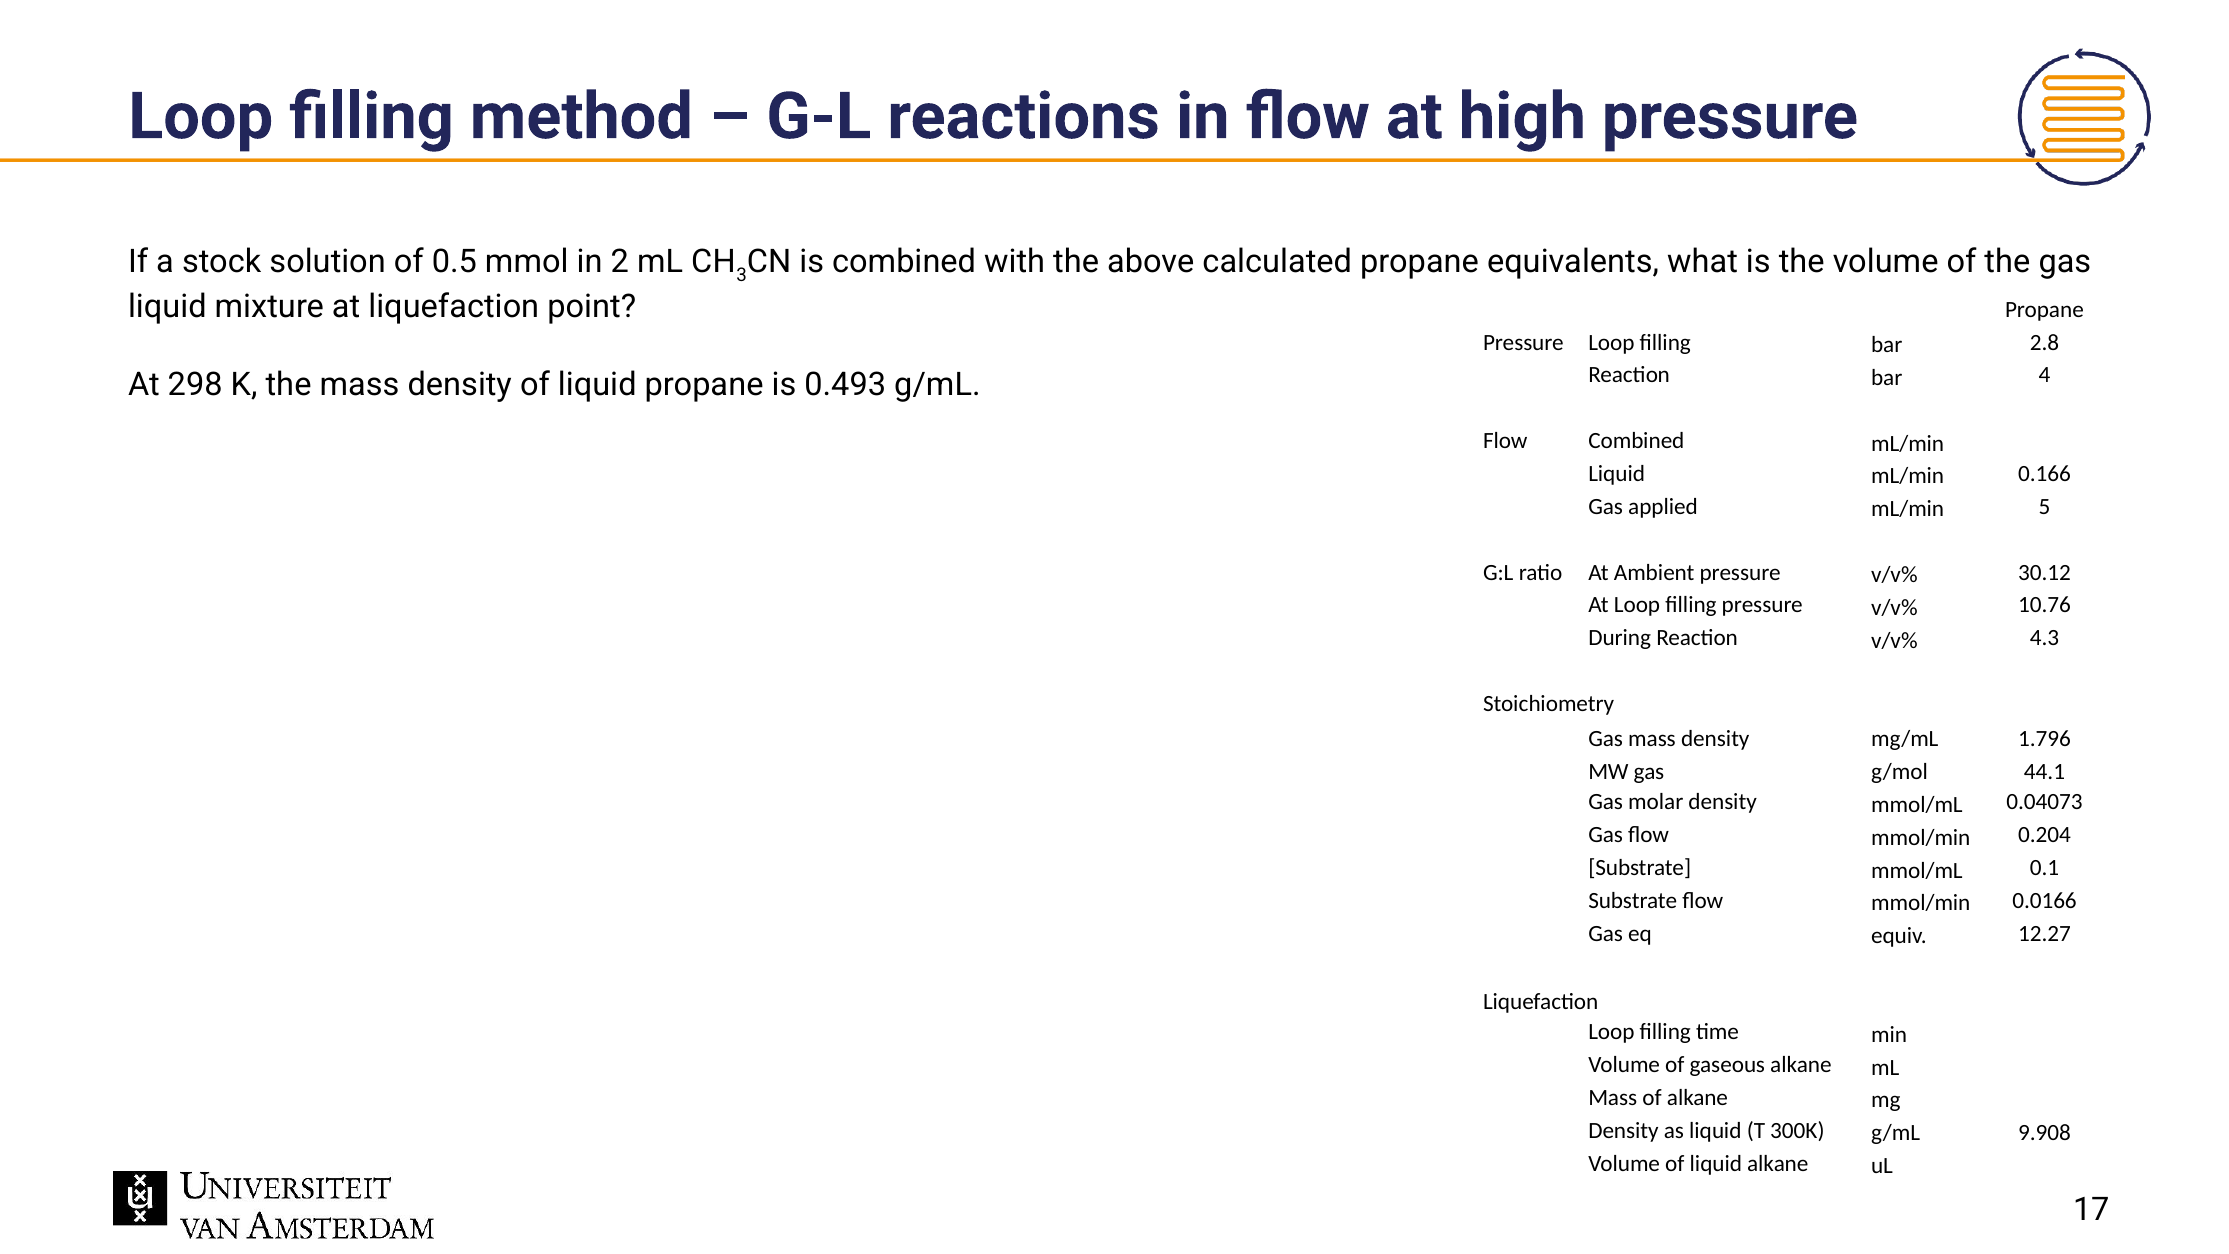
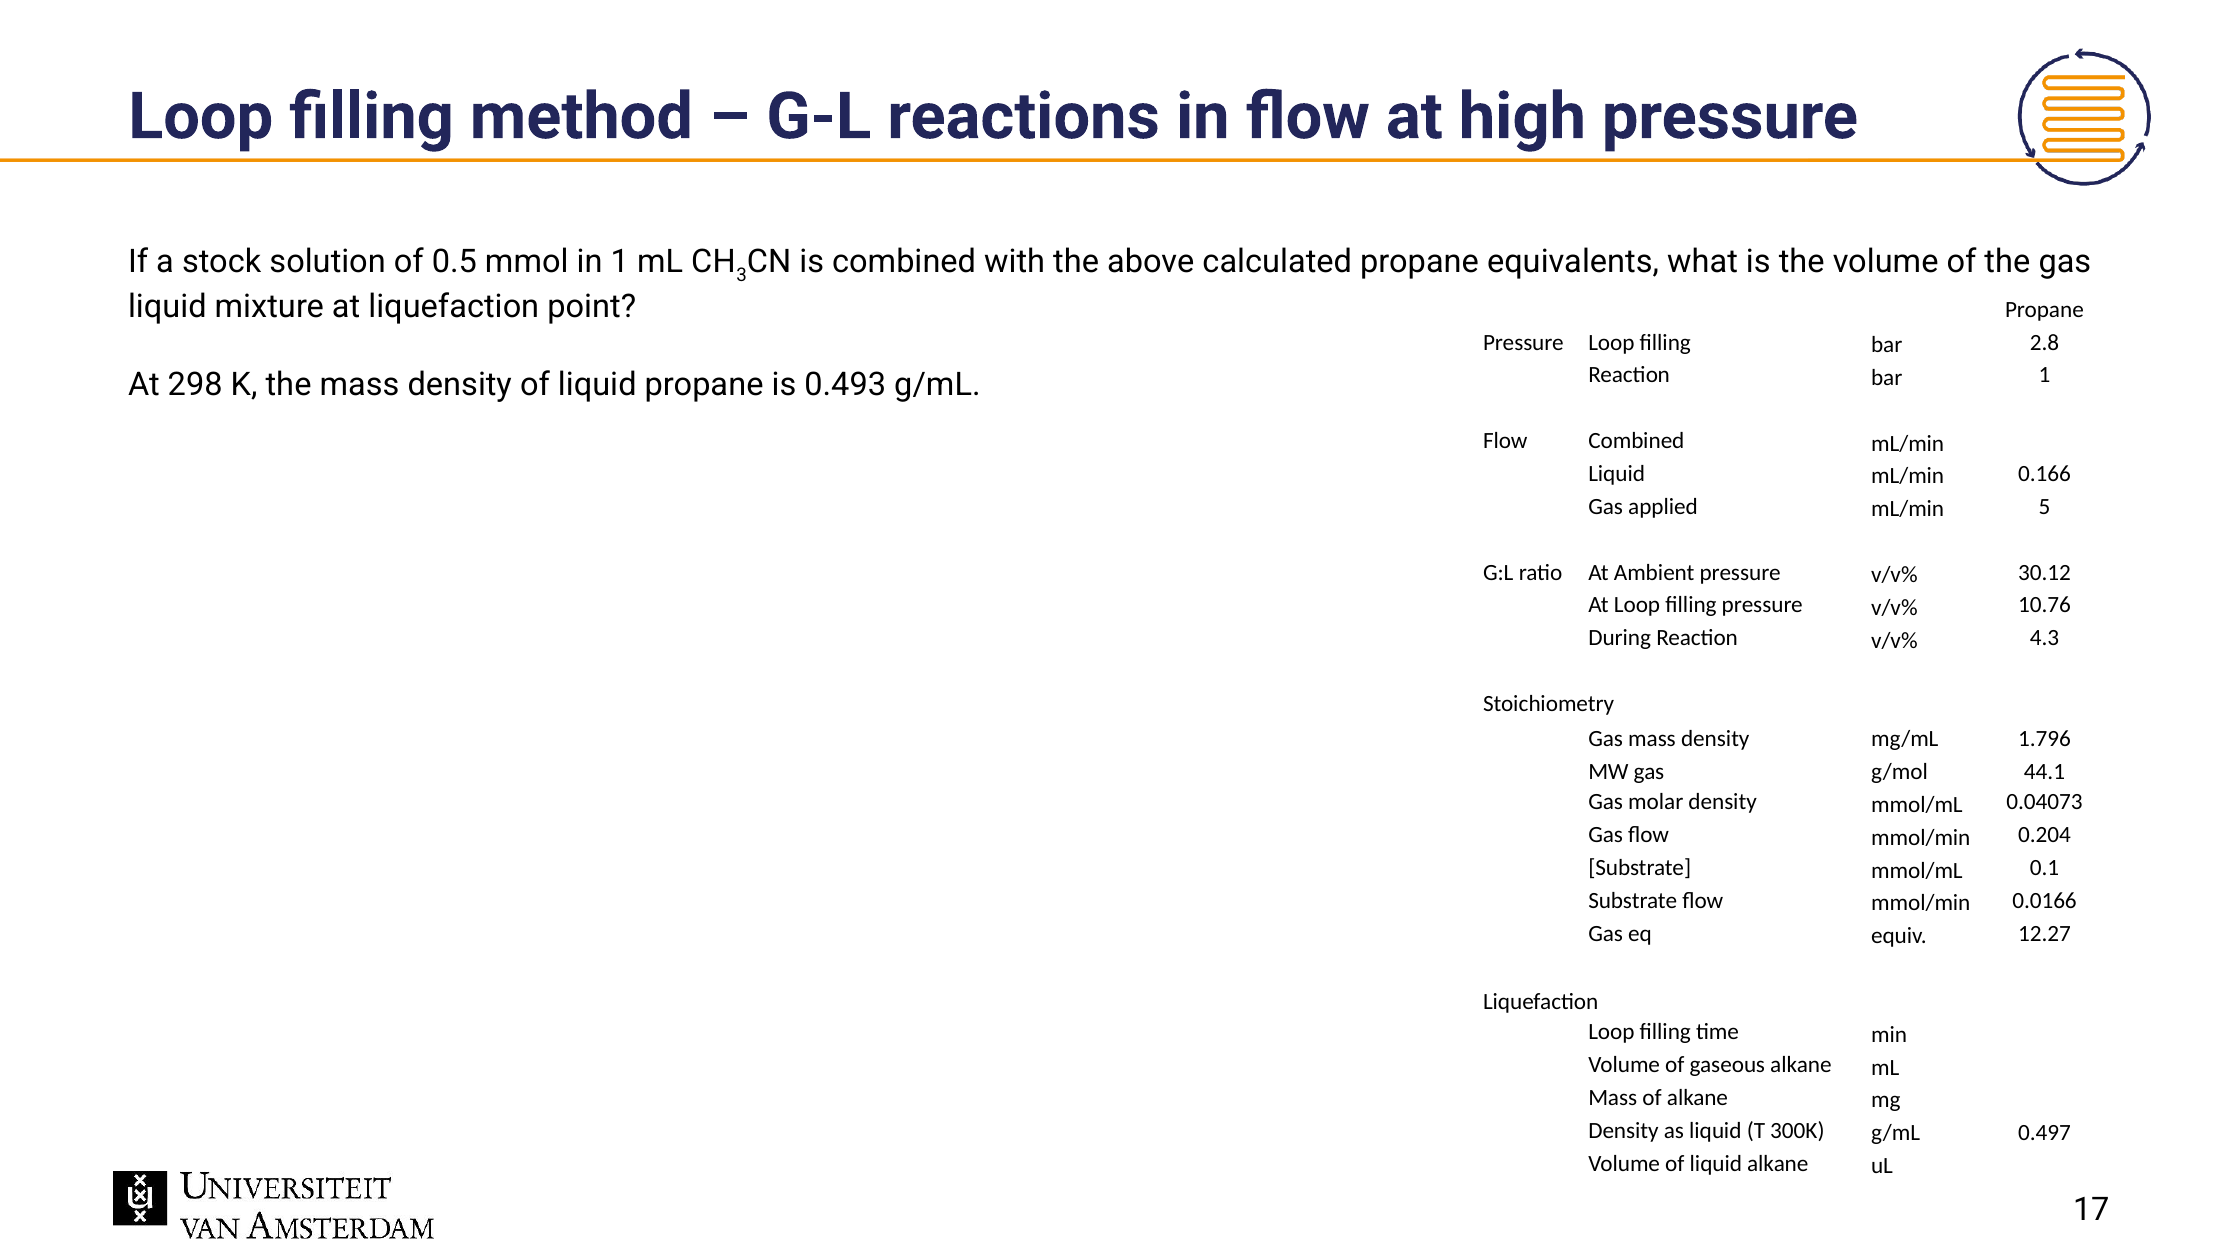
in 2: 2 -> 1
bar 4: 4 -> 1
9.908: 9.908 -> 0.497
